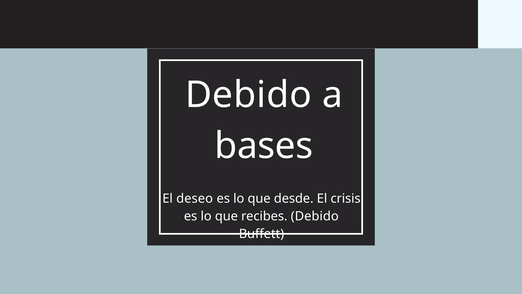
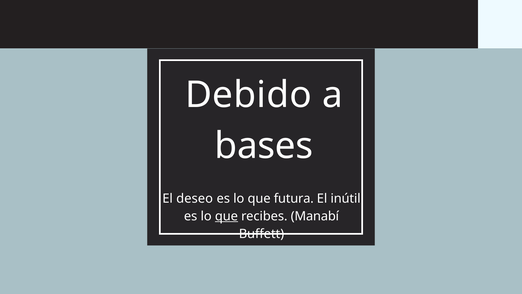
desde: desde -> futura
crisis: crisis -> inútil
que at (226, 216) underline: none -> present
recibes Debido: Debido -> Manabí
